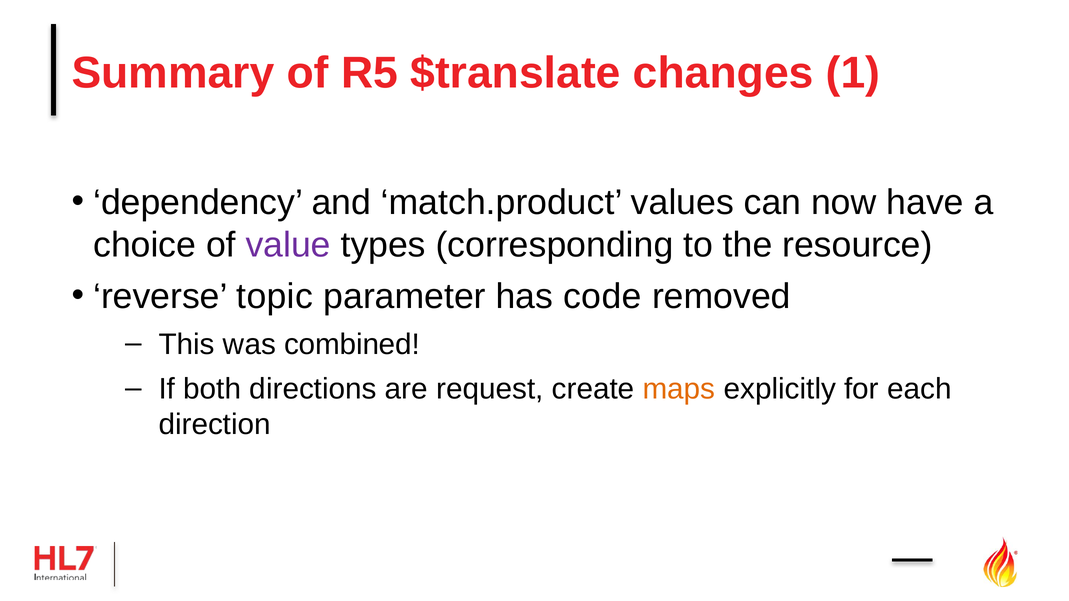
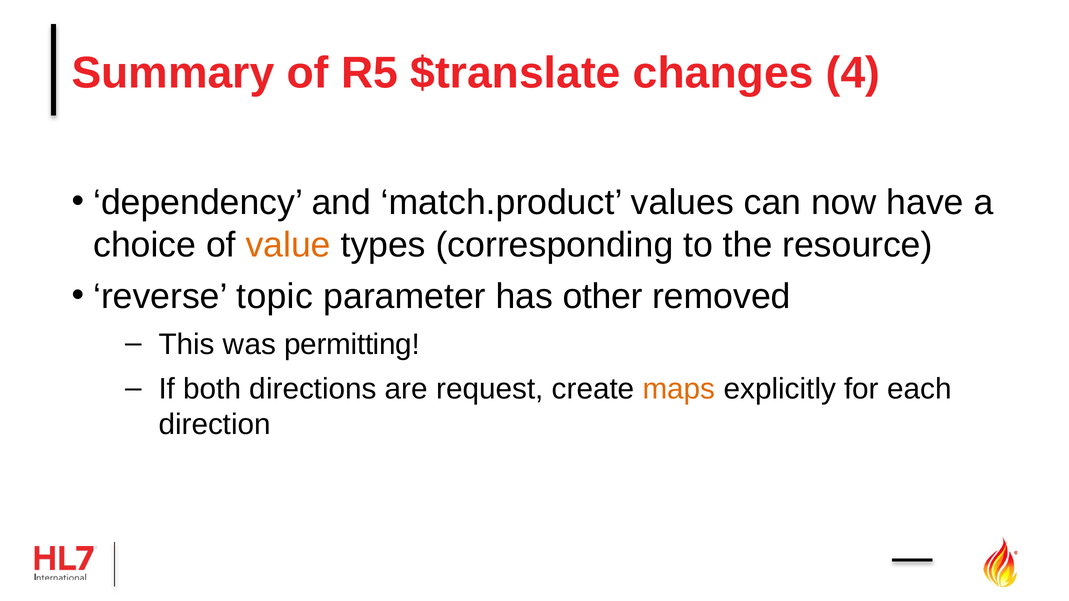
1: 1 -> 4
value colour: purple -> orange
code: code -> other
combined: combined -> permitting
